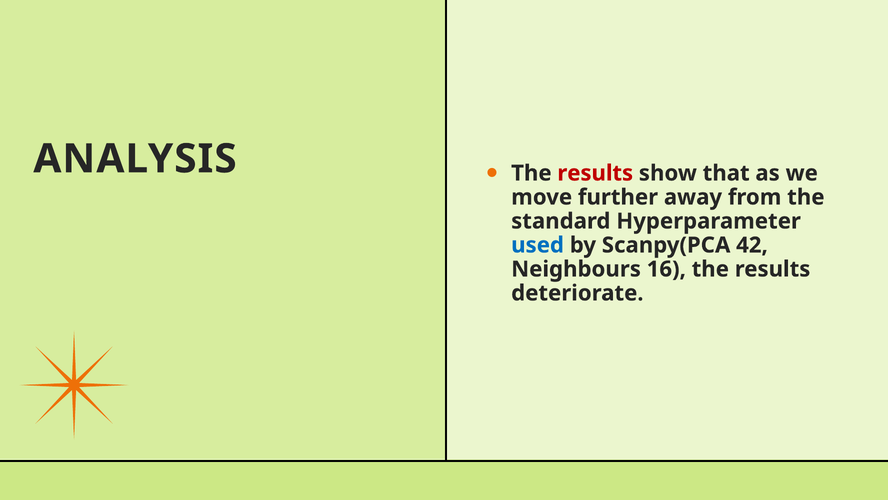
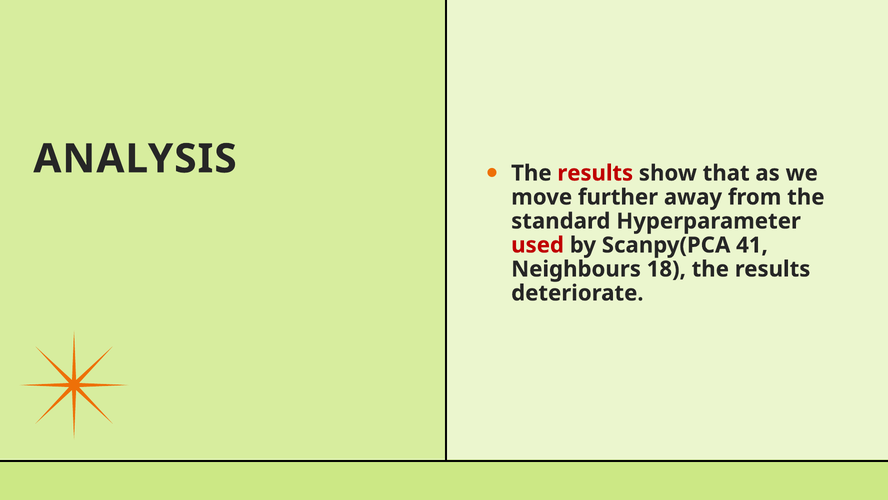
used colour: blue -> red
42: 42 -> 41
16: 16 -> 18
